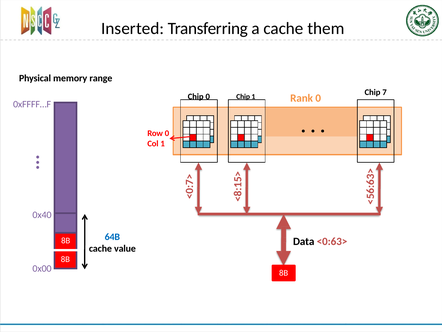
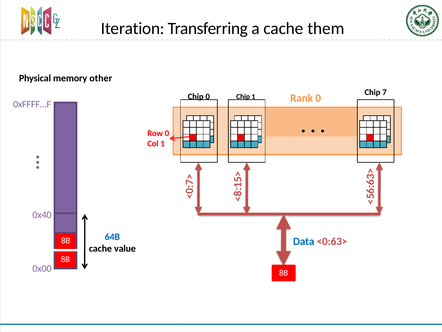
Inserted: Inserted -> Iteration
range: range -> other
Data colour: black -> blue
